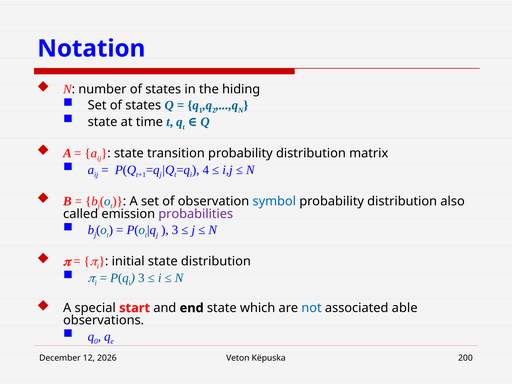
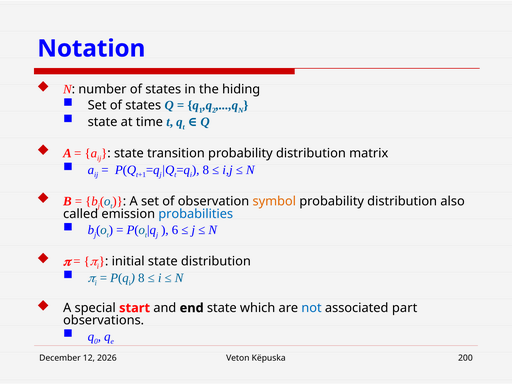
4 at (206, 170): 4 -> 8
symbol colour: blue -> orange
probabilities colour: purple -> blue
3 at (175, 230): 3 -> 6
3 at (141, 278): 3 -> 8
able: able -> part
